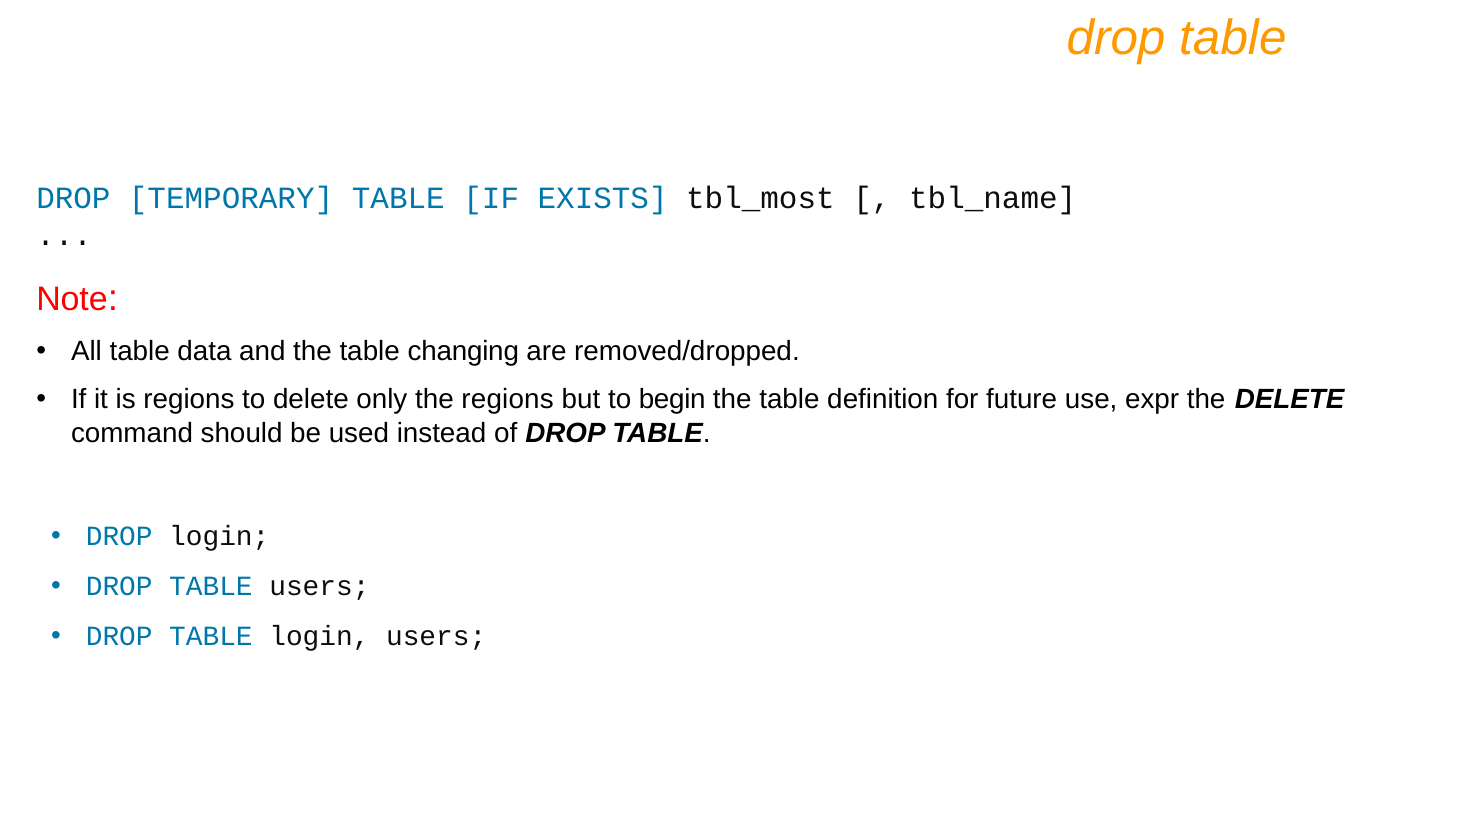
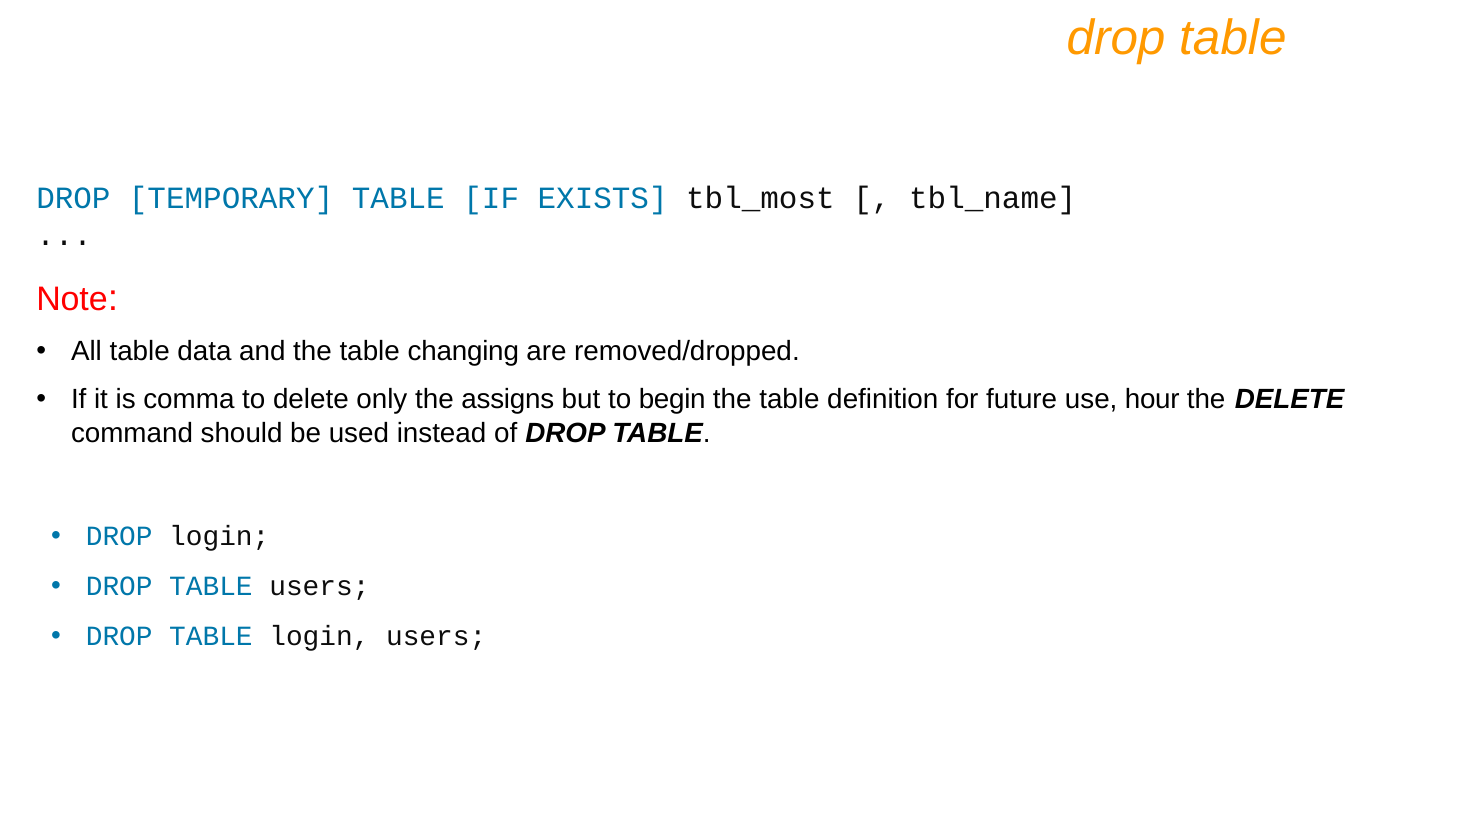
is regions: regions -> comma
the regions: regions -> assigns
expr: expr -> hour
